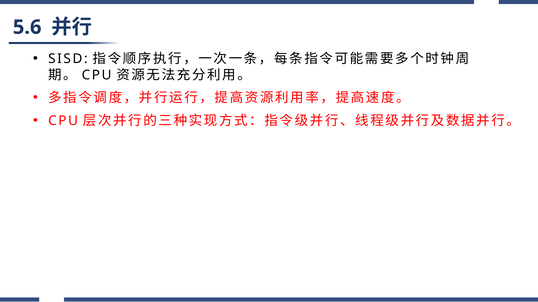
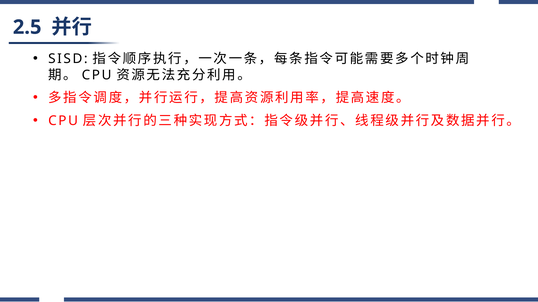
5.6: 5.6 -> 2.5
